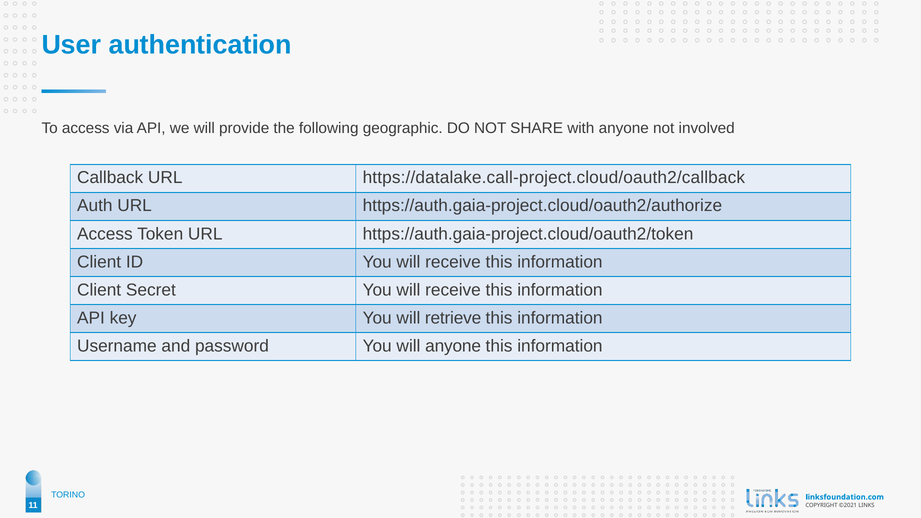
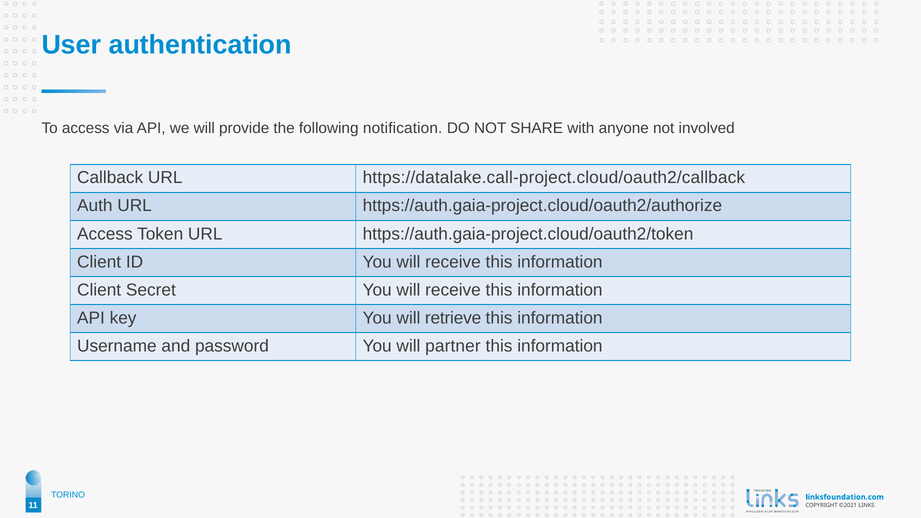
geographic: geographic -> notification
will anyone: anyone -> partner
